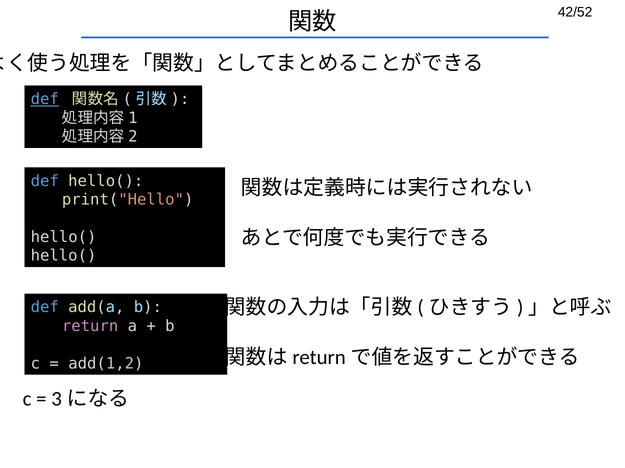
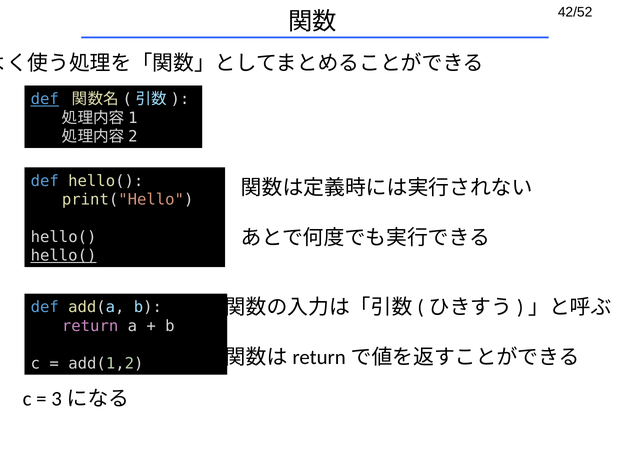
hello( at (64, 256) underline: none -> present
